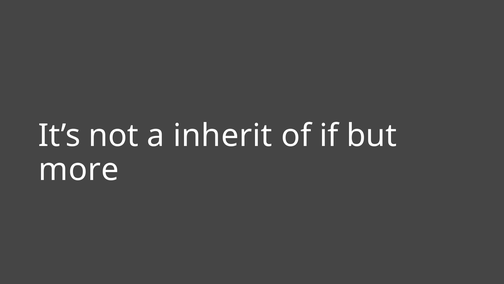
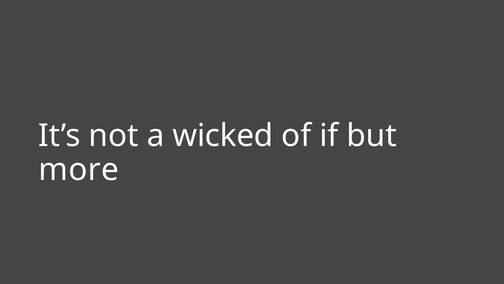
inherit: inherit -> wicked
